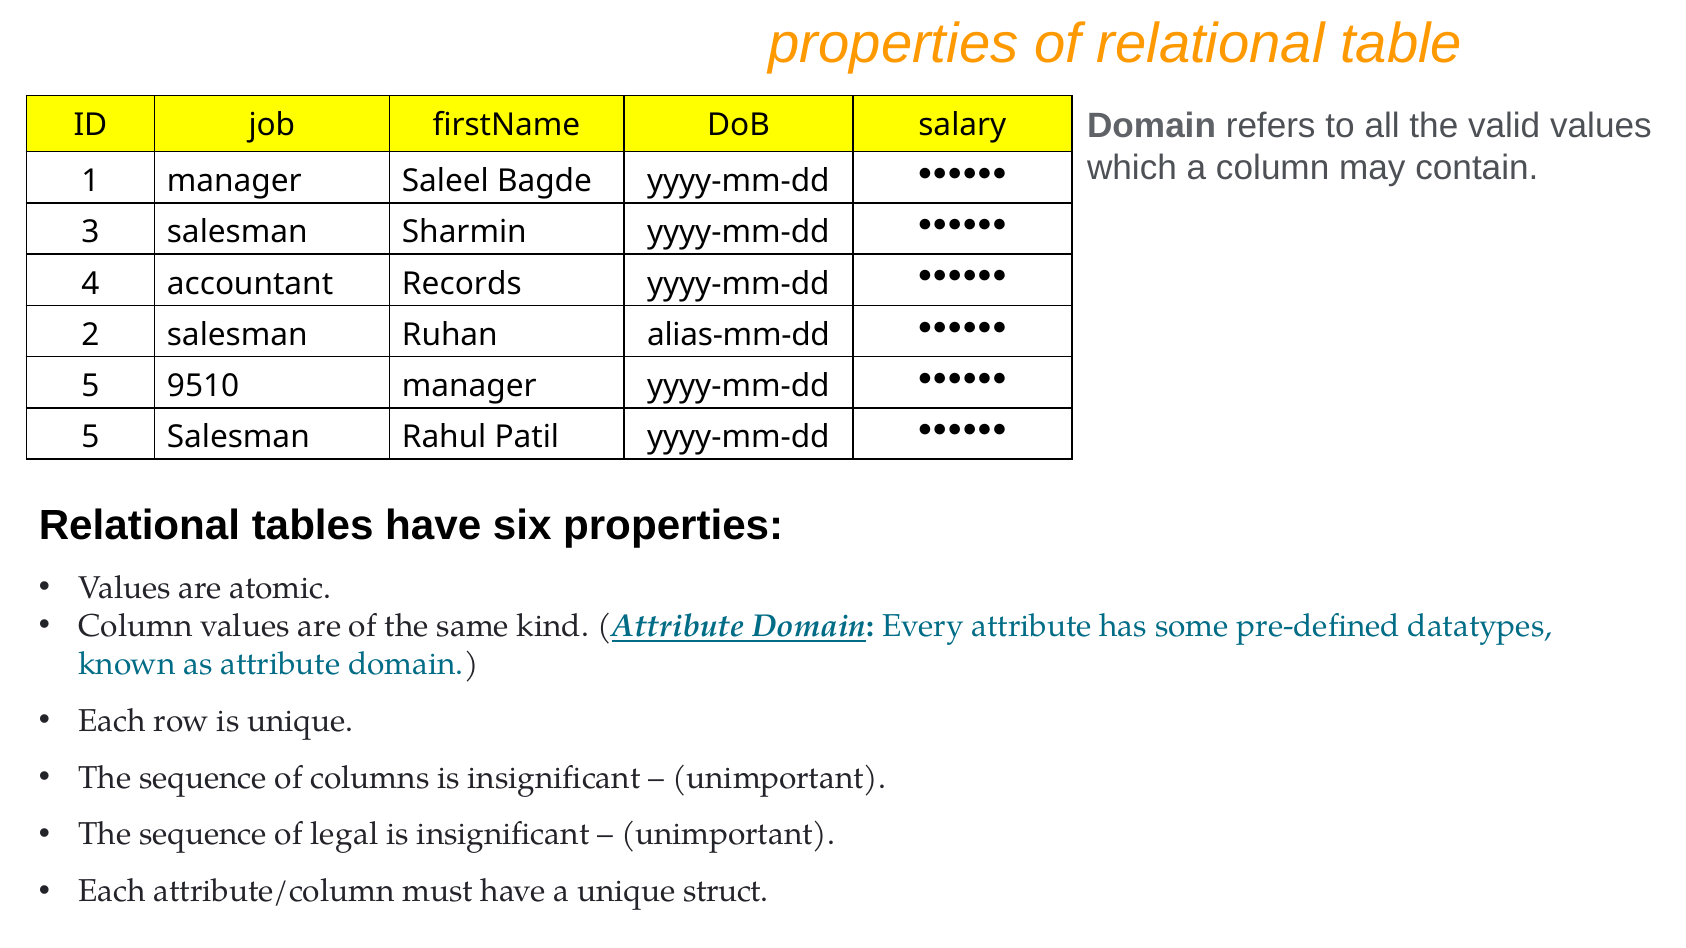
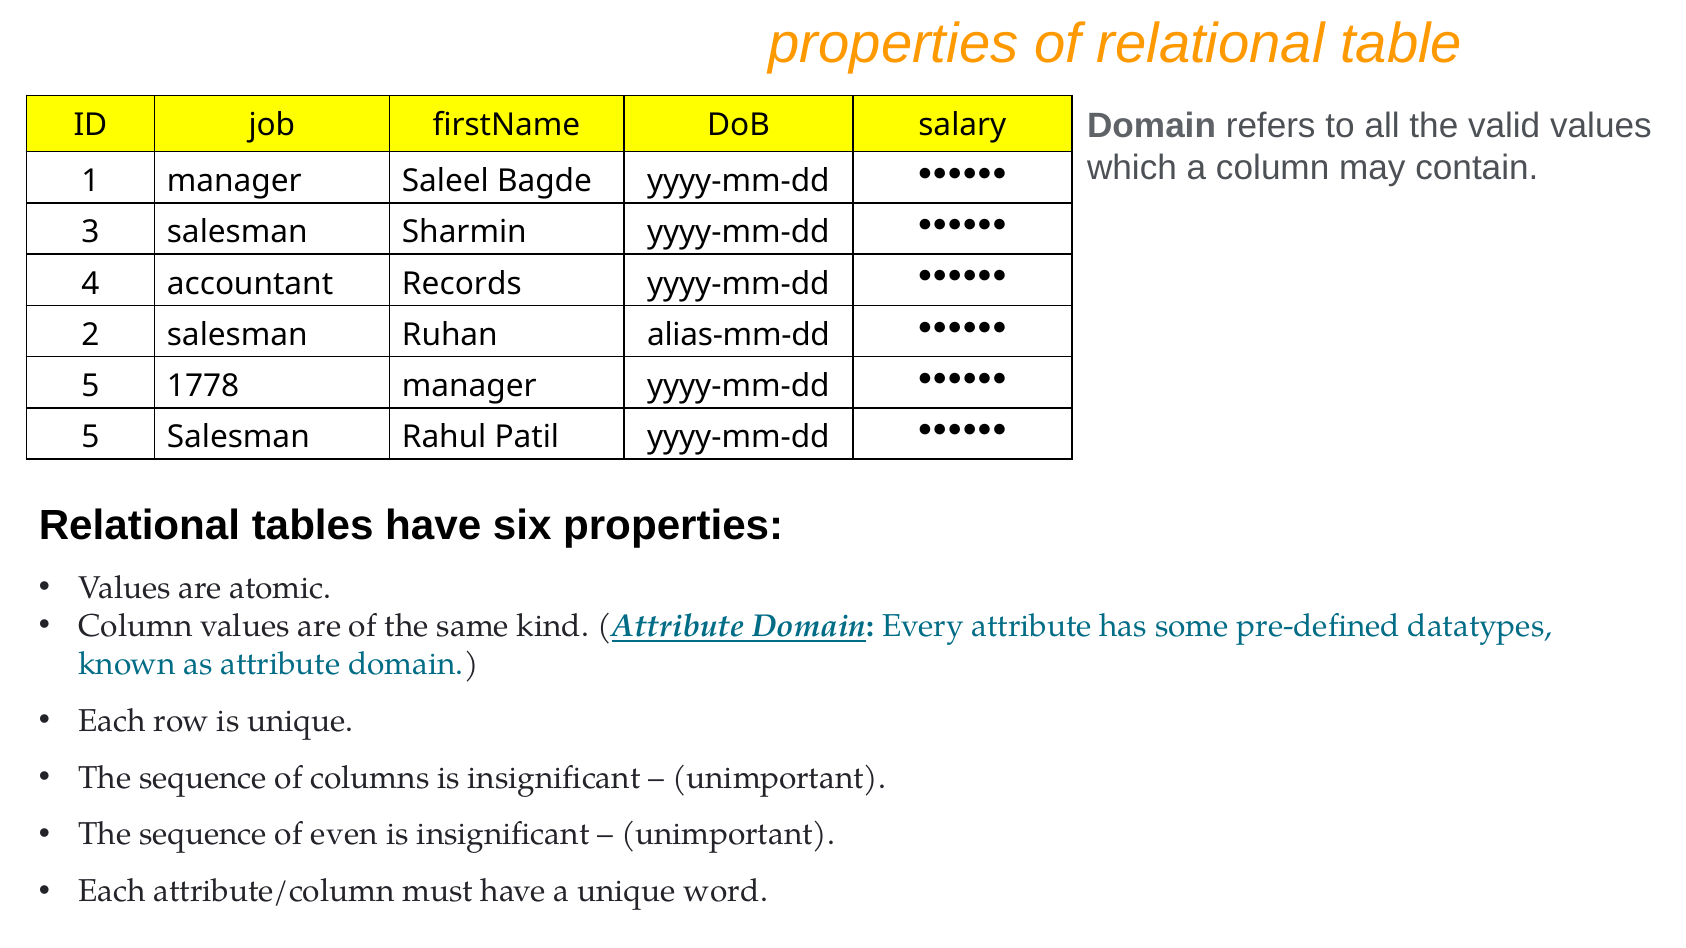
9510: 9510 -> 1778
legal: legal -> even
struct: struct -> word
